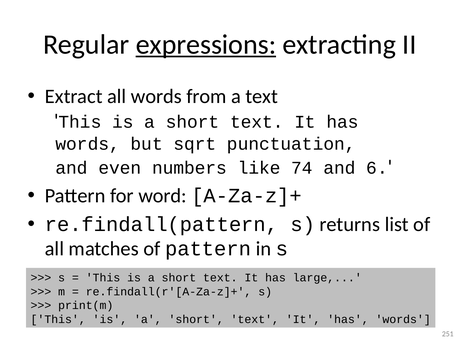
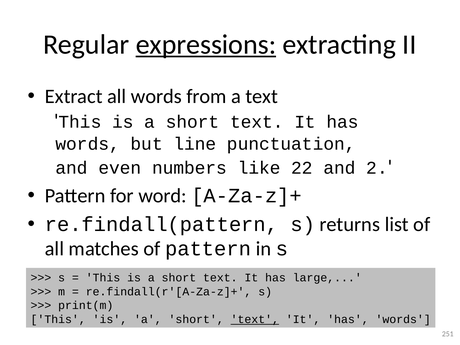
sqrt: sqrt -> line
74: 74 -> 22
6: 6 -> 2
text at (255, 319) underline: none -> present
